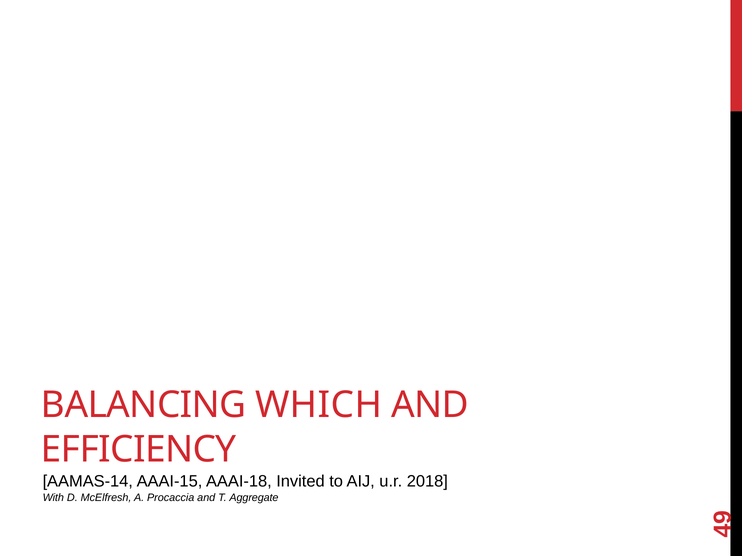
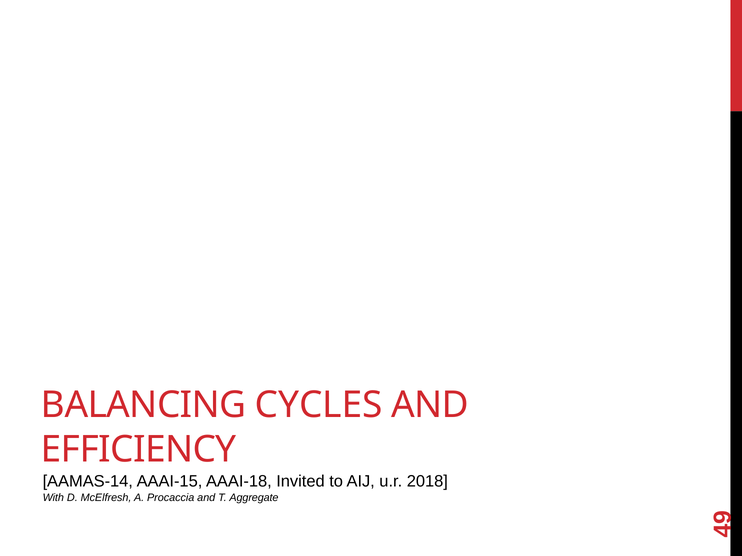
WHICH: WHICH -> CYCLES
